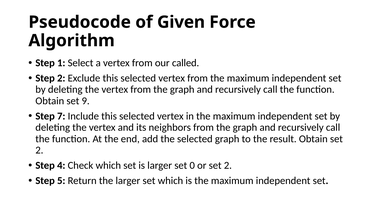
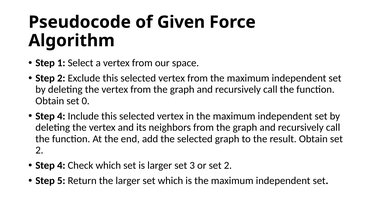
called: called -> space
9: 9 -> 0
7 at (61, 116): 7 -> 4
0: 0 -> 3
